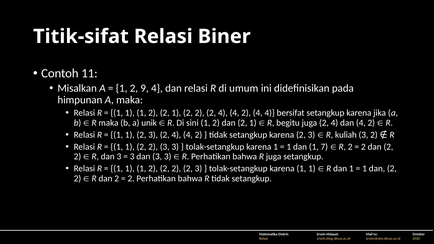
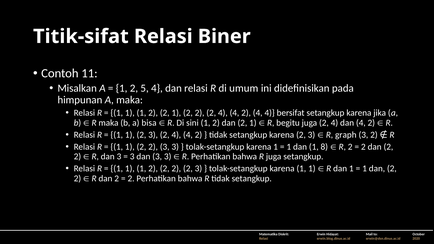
9: 9 -> 5
unik: unik -> bisa
kuliah: kuliah -> graph
7: 7 -> 8
